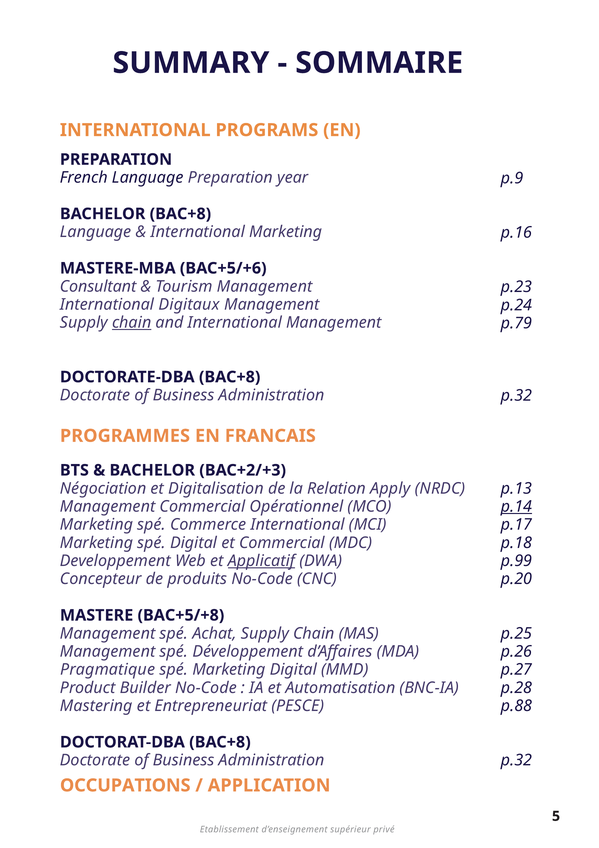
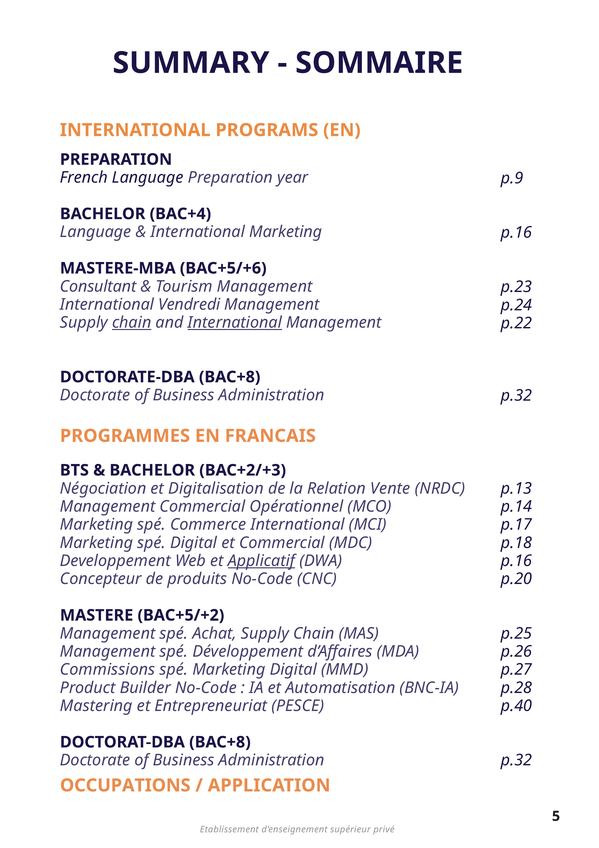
BACHELOR BAC+8: BAC+8 -> BAC+4
Digitaux: Digitaux -> Vendredi
International at (235, 322) underline: none -> present
p.79: p.79 -> p.22
Apply: Apply -> Vente
p.14 underline: present -> none
p.99 at (516, 561): p.99 -> p.16
BAC+5/+8: BAC+5/+8 -> BAC+5/+2
Pragmatique: Pragmatique -> Commissions
p.88: p.88 -> p.40
